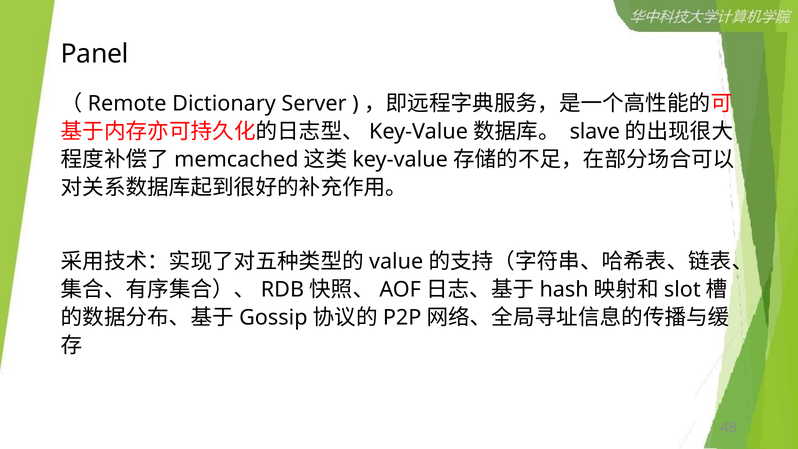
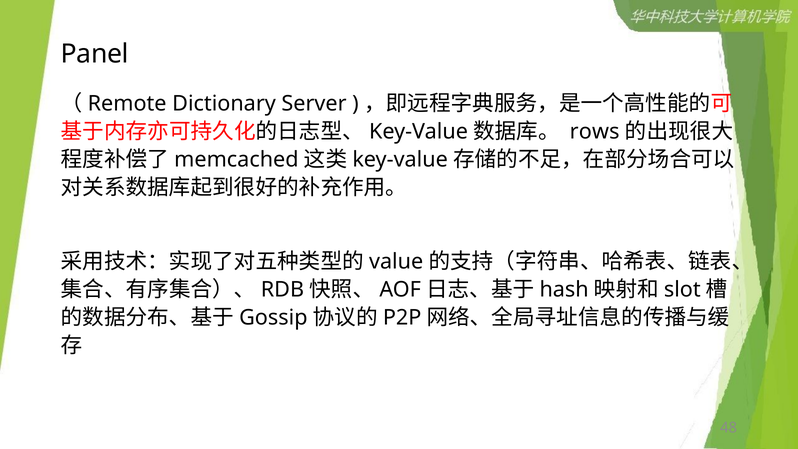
slave: slave -> rows
